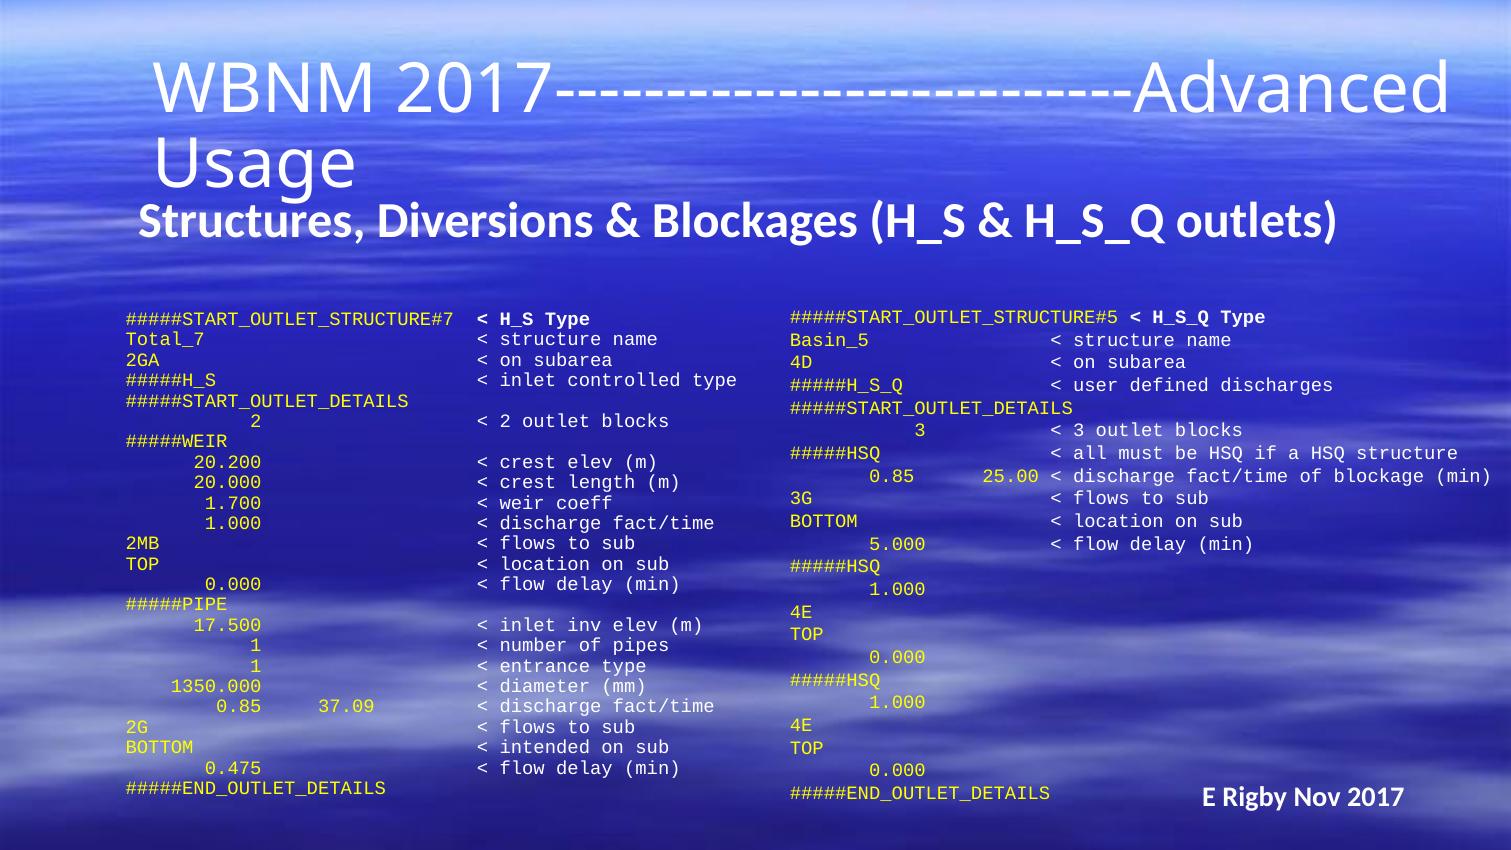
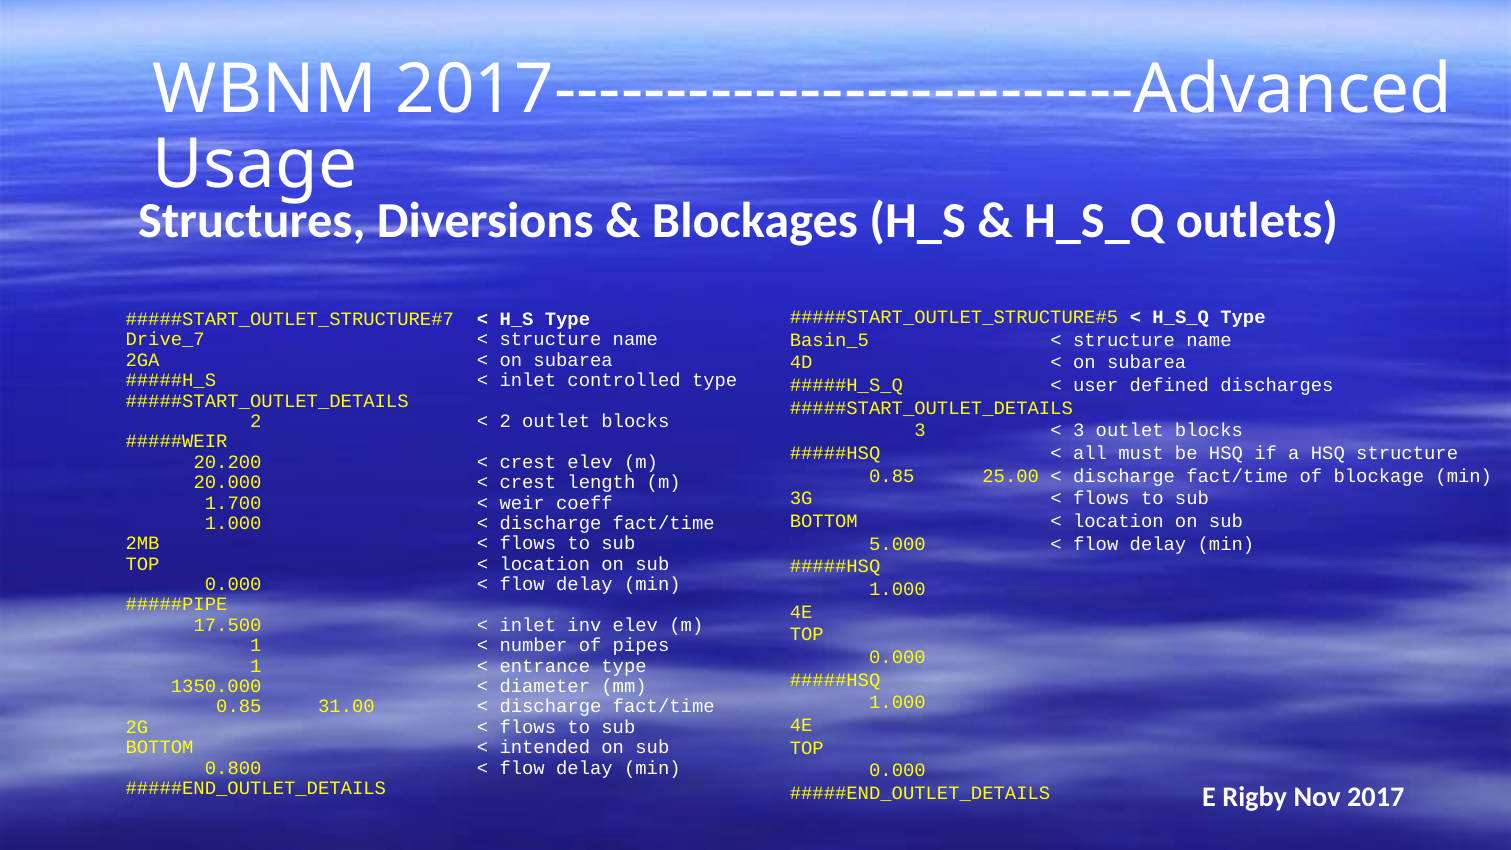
Total_7: Total_7 -> Drive_7
37.09: 37.09 -> 31.00
0.475: 0.475 -> 0.800
